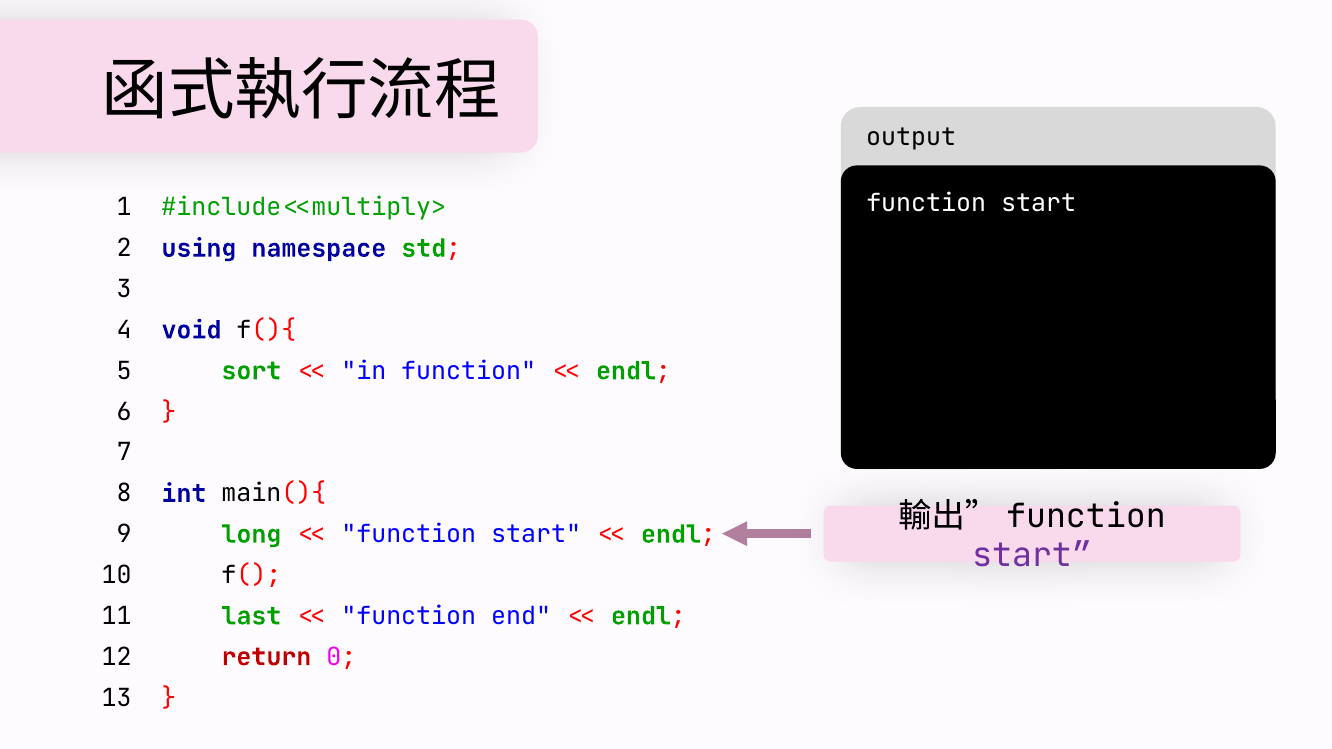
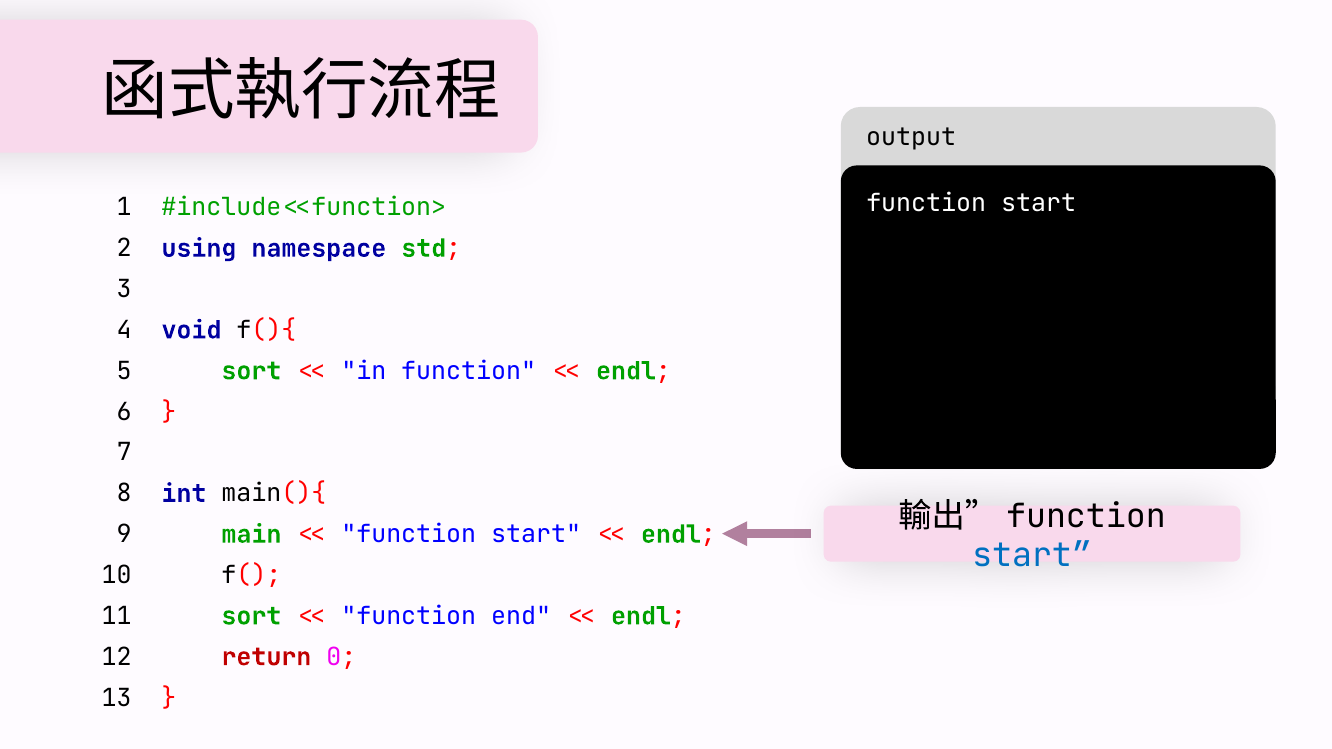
<multiply>: <multiply> -> <function>
long: long -> main
start at (1032, 556) colour: purple -> blue
11 last: last -> sort
